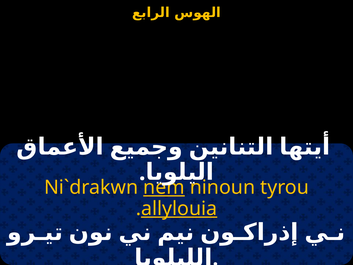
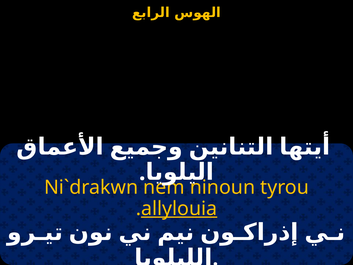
nem underline: present -> none
